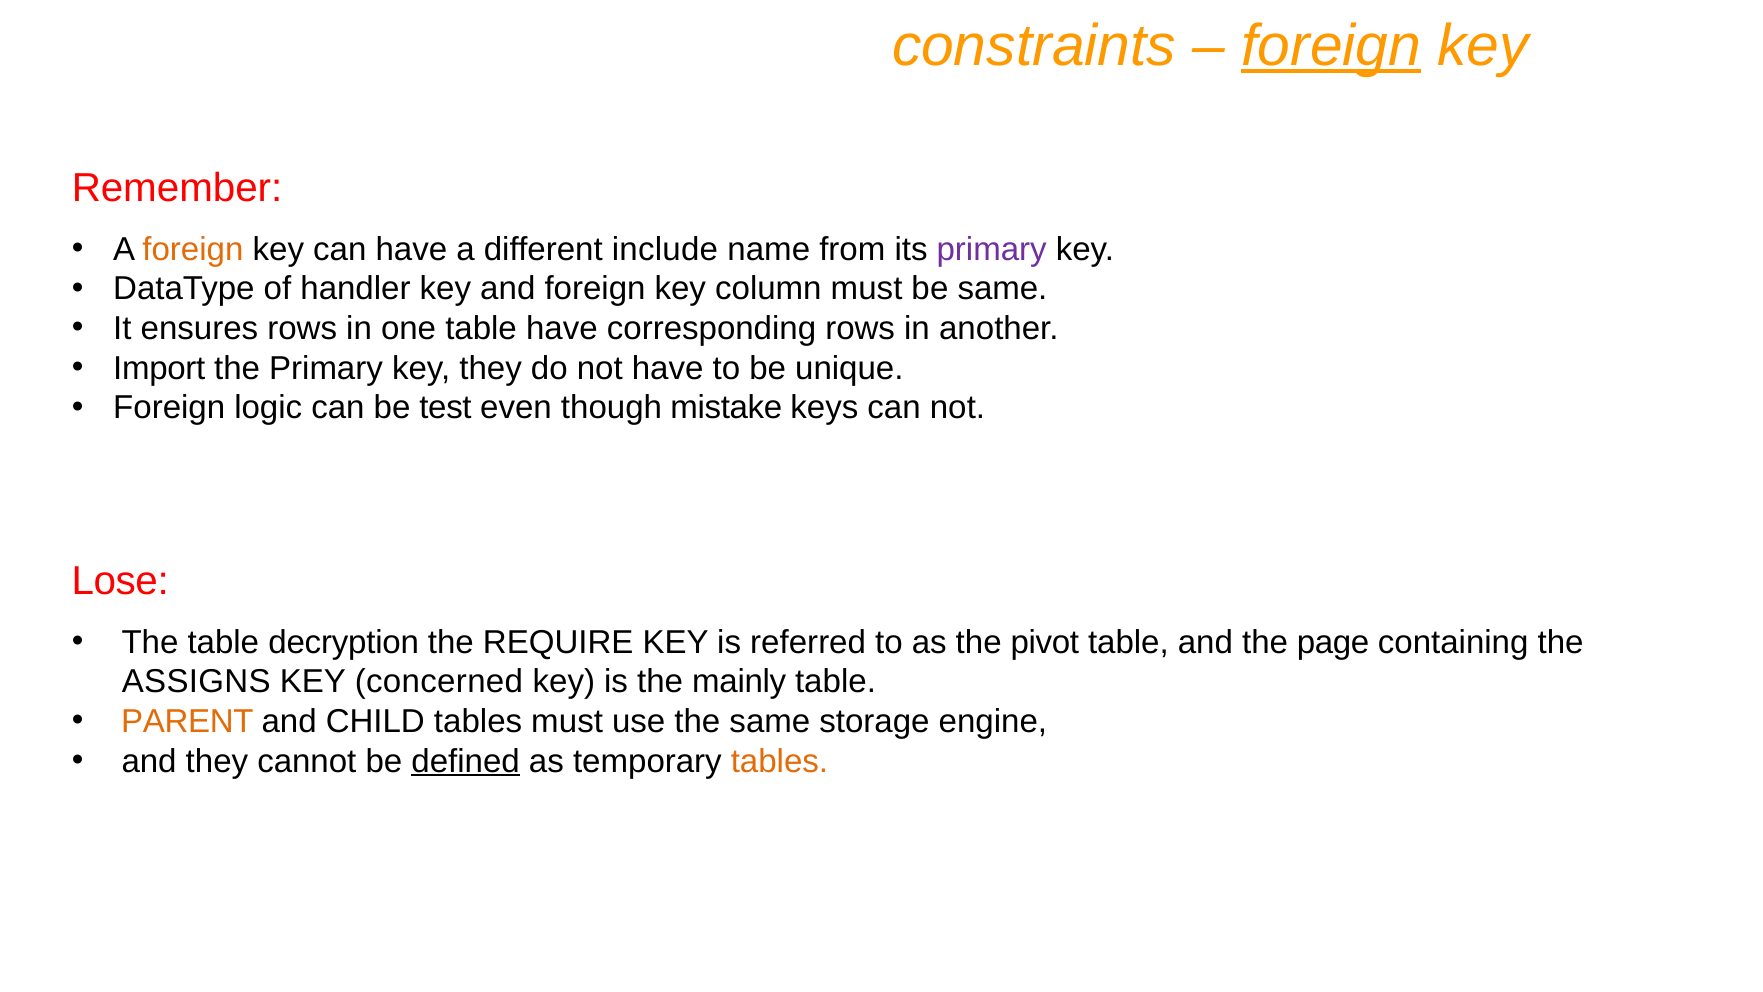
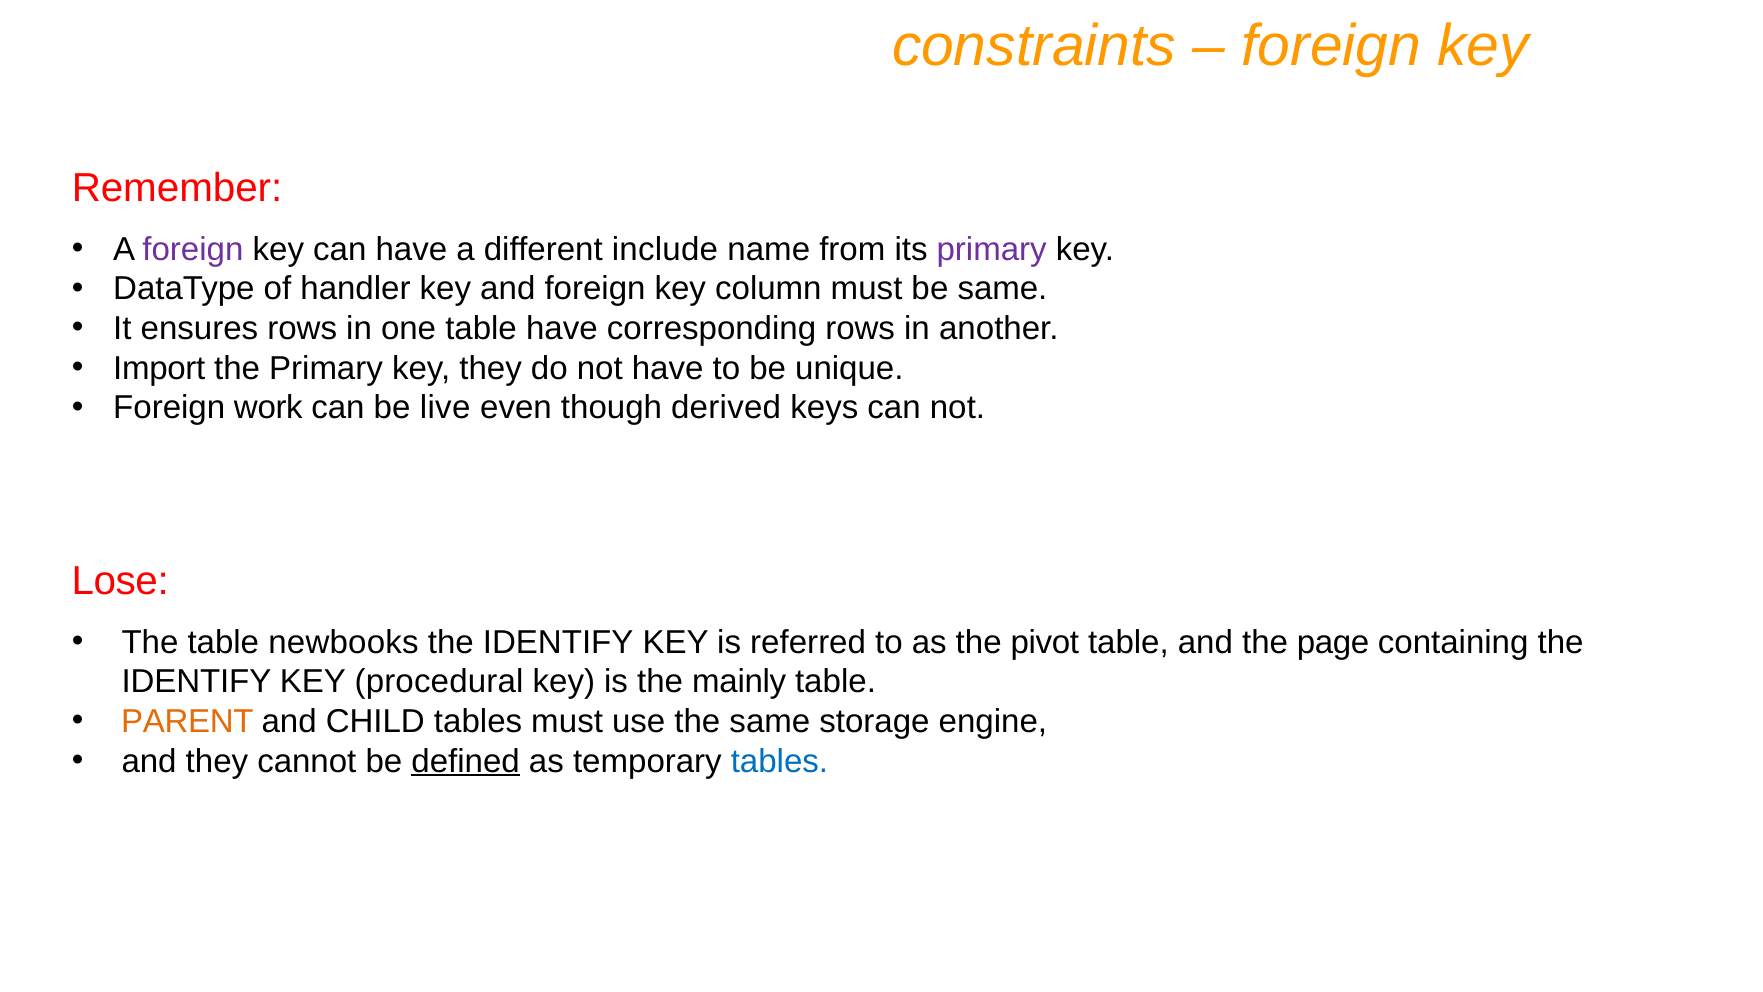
foreign at (1331, 46) underline: present -> none
foreign at (193, 249) colour: orange -> purple
logic: logic -> work
test: test -> live
mistake: mistake -> derived
decryption: decryption -> newbooks
REQUIRE at (558, 642): REQUIRE -> IDENTIFY
ASSIGNS at (196, 682): ASSIGNS -> IDENTIFY
concerned: concerned -> procedural
tables at (779, 761) colour: orange -> blue
